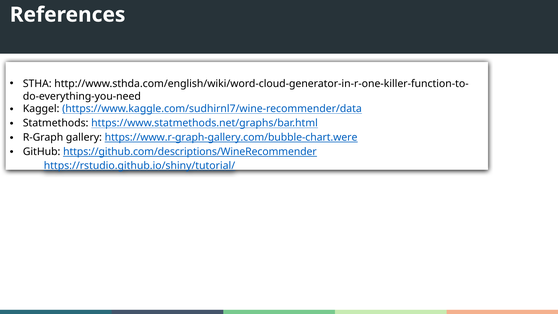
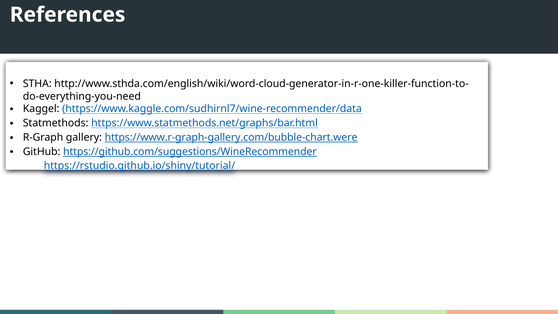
https://github.com/descriptions/WineRecommender: https://github.com/descriptions/WineRecommender -> https://github.com/suggestions/WineRecommender
